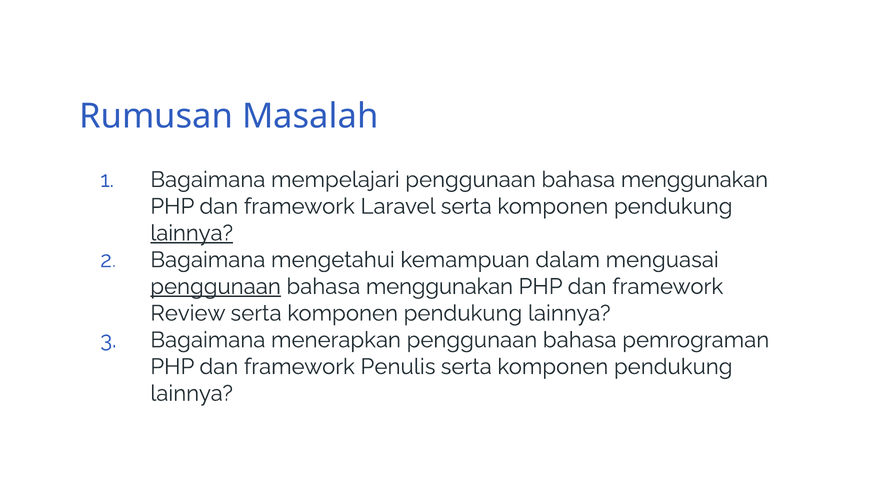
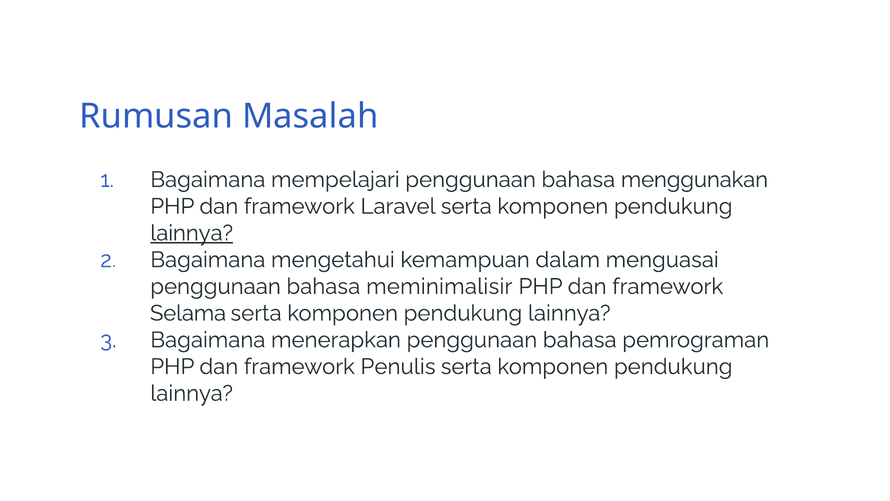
penggunaan at (216, 286) underline: present -> none
menggunakan at (439, 286): menggunakan -> meminimalisir
Review: Review -> Selama
